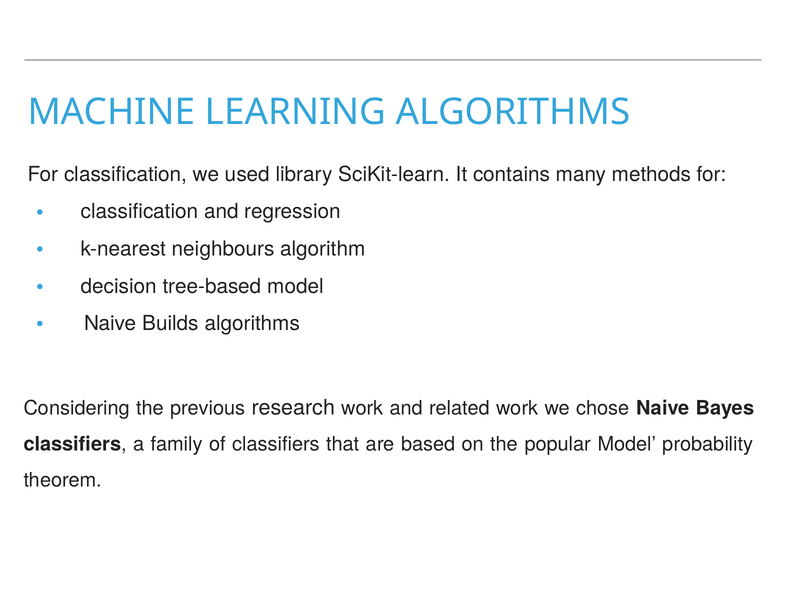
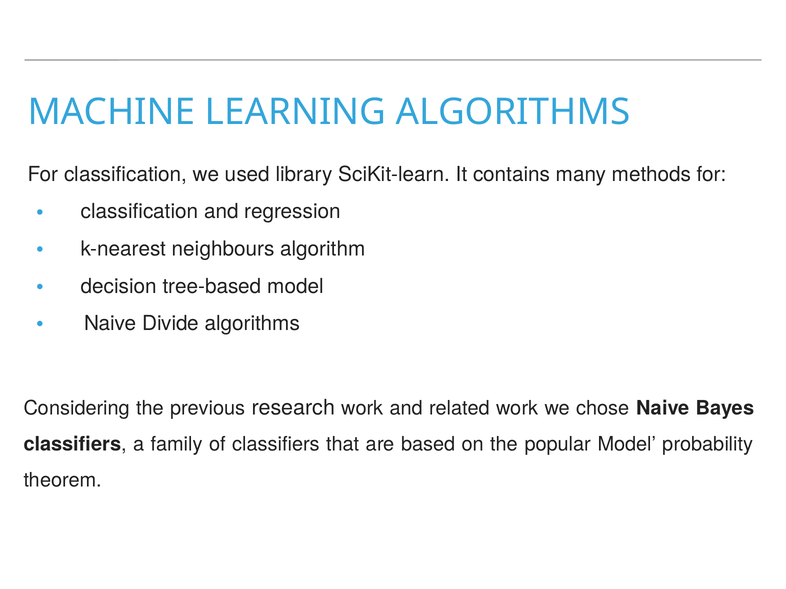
Builds: Builds -> Divide
